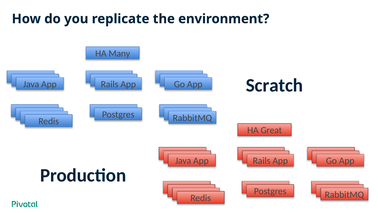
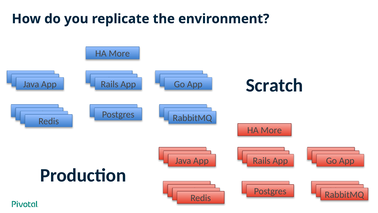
Many at (119, 53): Many -> More
Great at (271, 130): Great -> More
